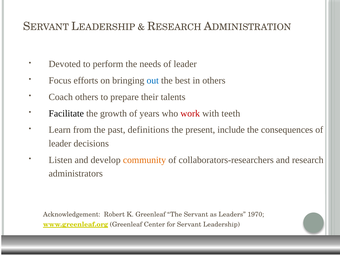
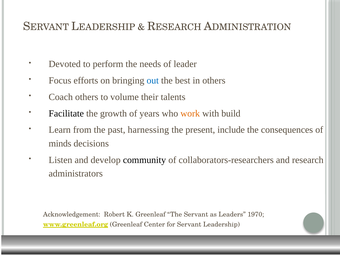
prepare: prepare -> volume
work colour: red -> orange
teeth: teeth -> build
definitions: definitions -> harnessing
leader at (60, 143): leader -> minds
community colour: orange -> black
